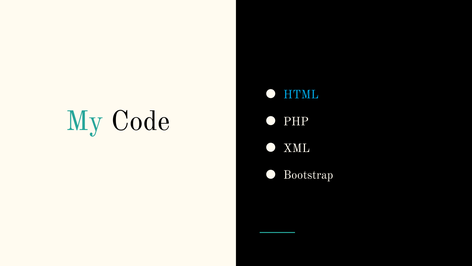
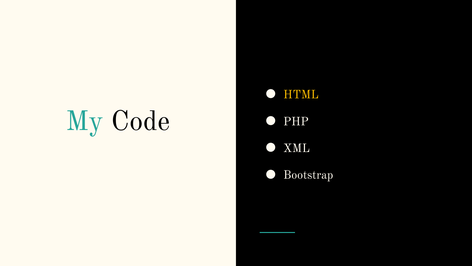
HTML colour: light blue -> yellow
